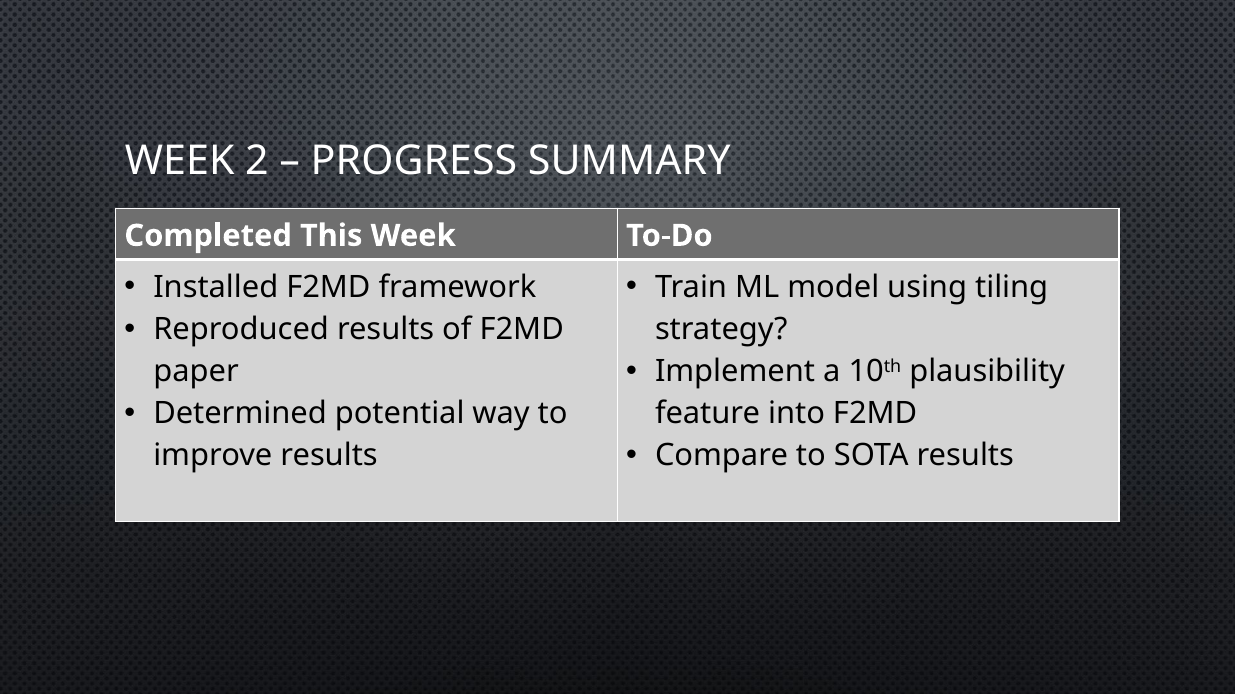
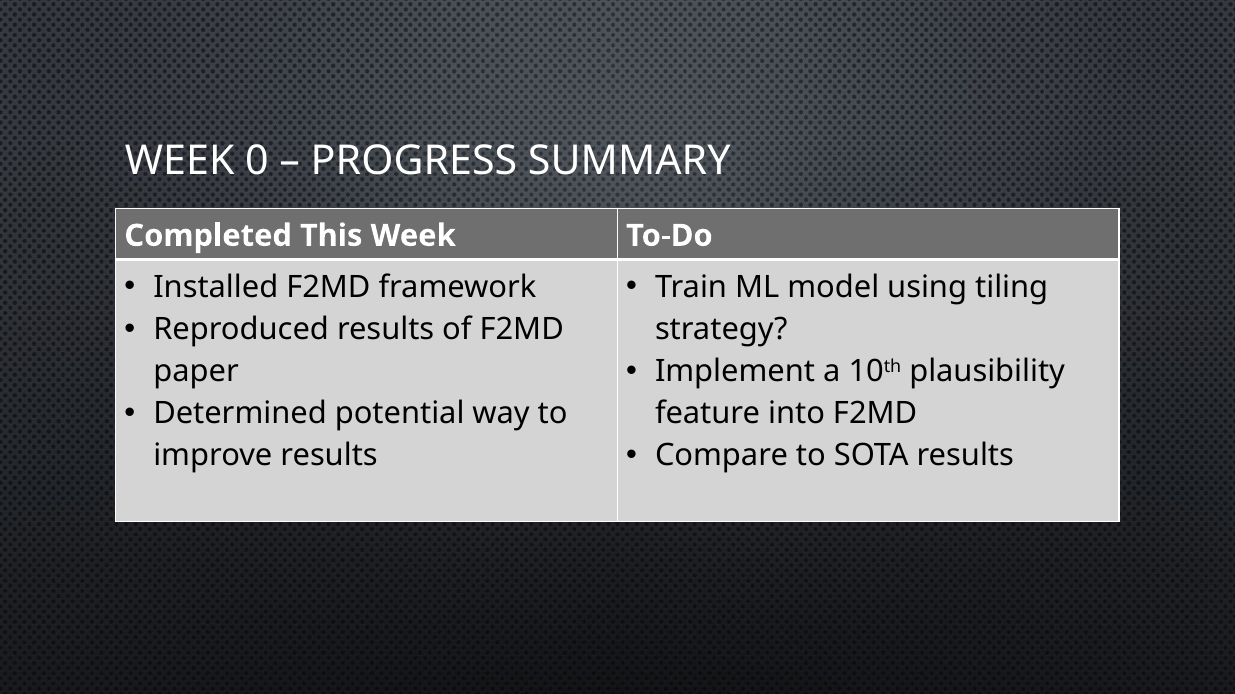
2: 2 -> 0
